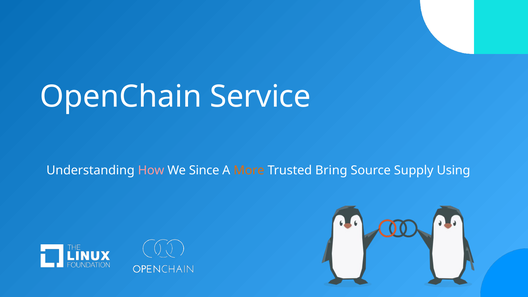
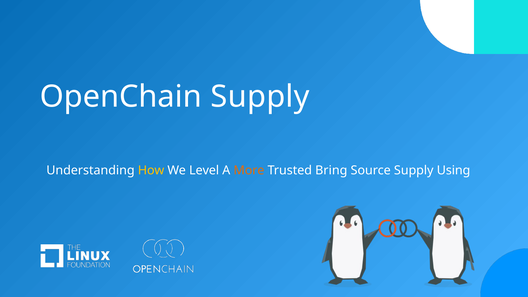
OpenChain Service: Service -> Supply
How colour: pink -> yellow
Since: Since -> Level
